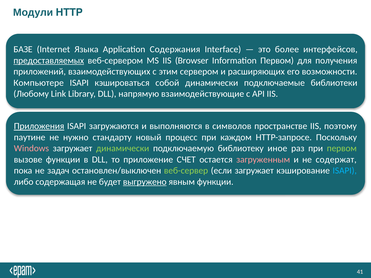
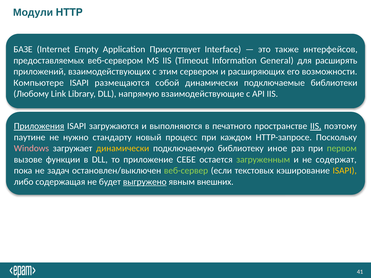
Языка: Языка -> Empty
Содержания: Содержания -> Присутствует
более: более -> также
предоставляемых underline: present -> none
Browser: Browser -> Timeout
Information Первом: Первом -> General
получения: получения -> расширять
кэшироваться: кэшироваться -> размещаются
символов: символов -> печатного
IIS at (316, 126) underline: none -> present
динамически at (123, 148) colour: light green -> yellow
СЧЕТ: СЧЕТ -> СЕБЕ
загруженным colour: pink -> light green
если загружает: загружает -> текстовых
ISAPI at (345, 171) colour: light blue -> yellow
явным функции: функции -> внешних
